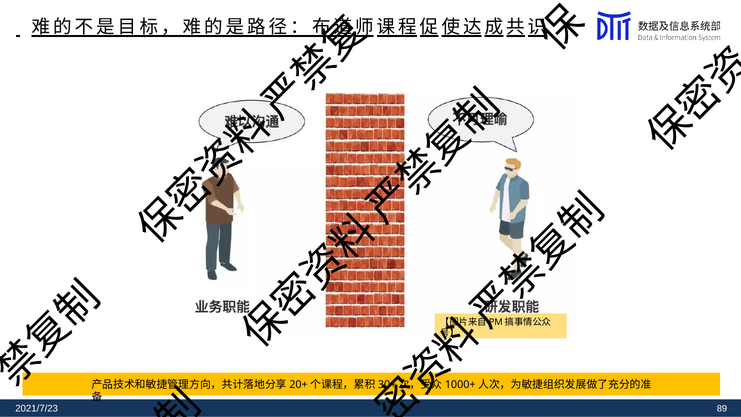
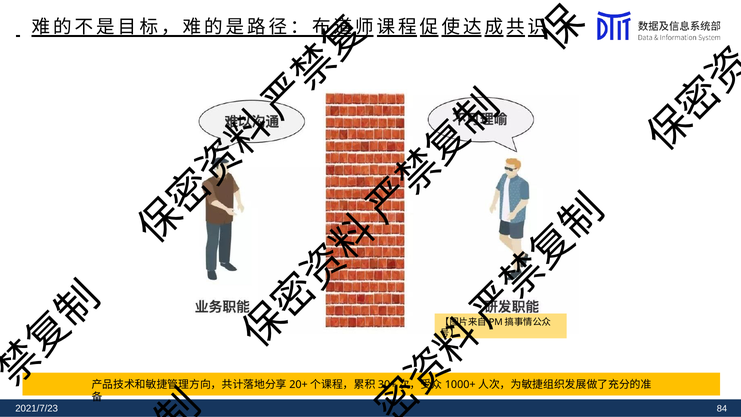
89: 89 -> 84
